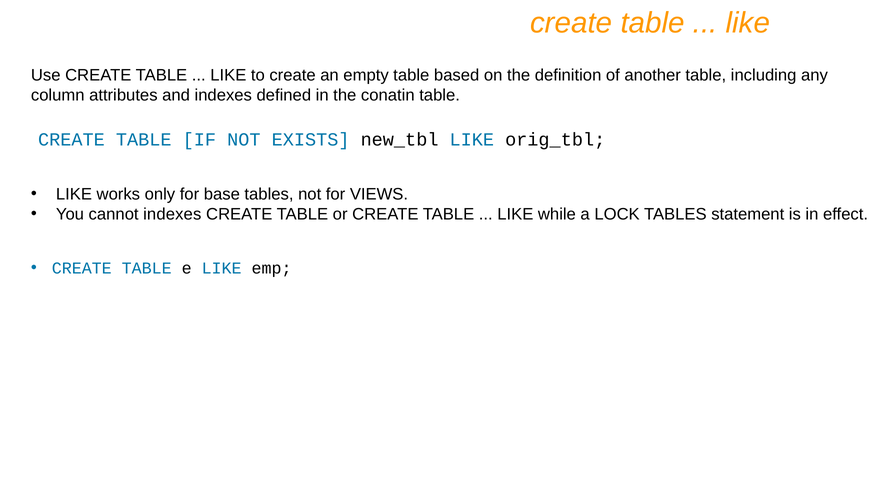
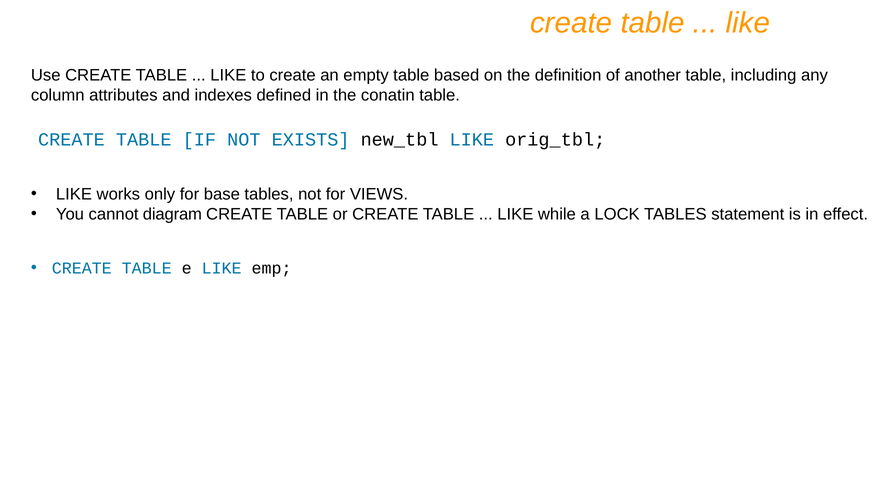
cannot indexes: indexes -> diagram
